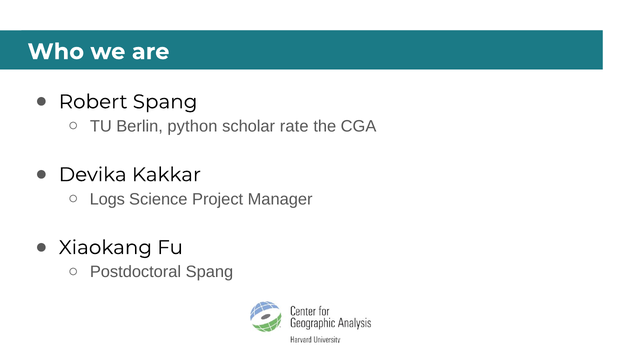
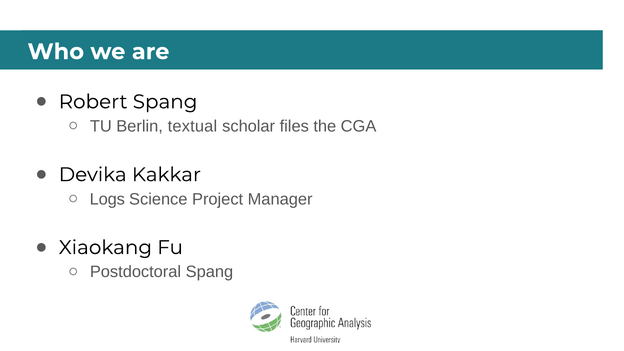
python: python -> textual
rate: rate -> files
